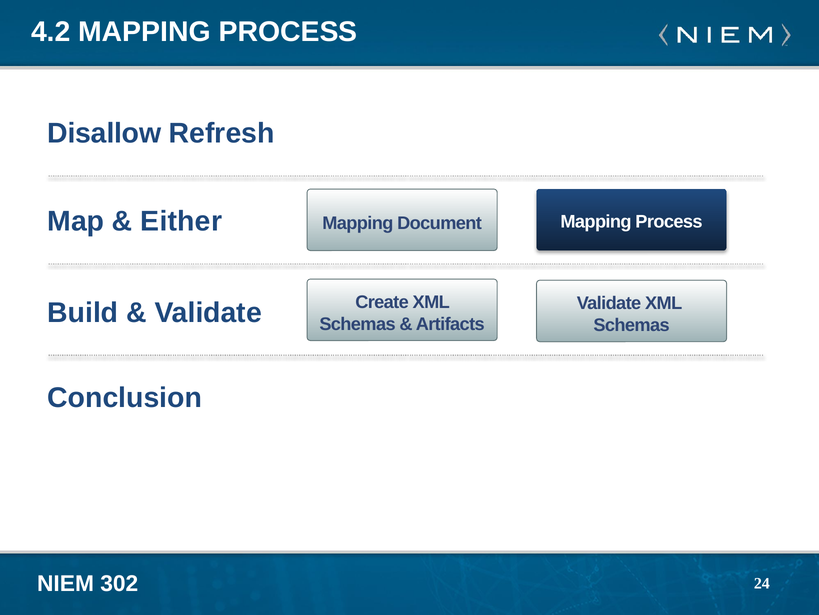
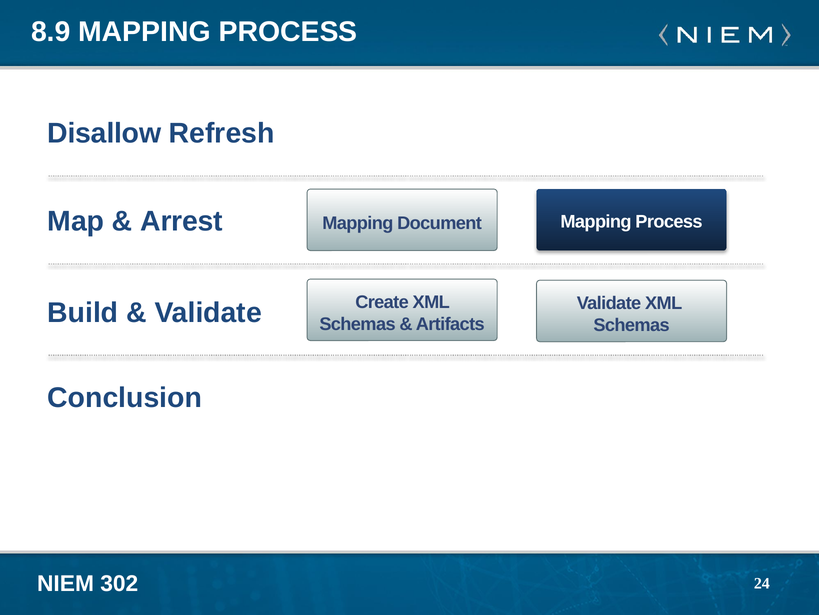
4.2: 4.2 -> 8.9
Either: Either -> Arrest
